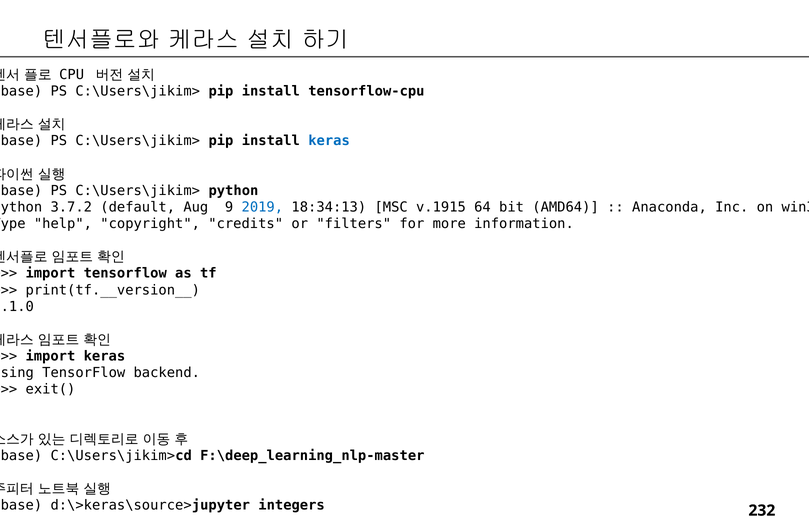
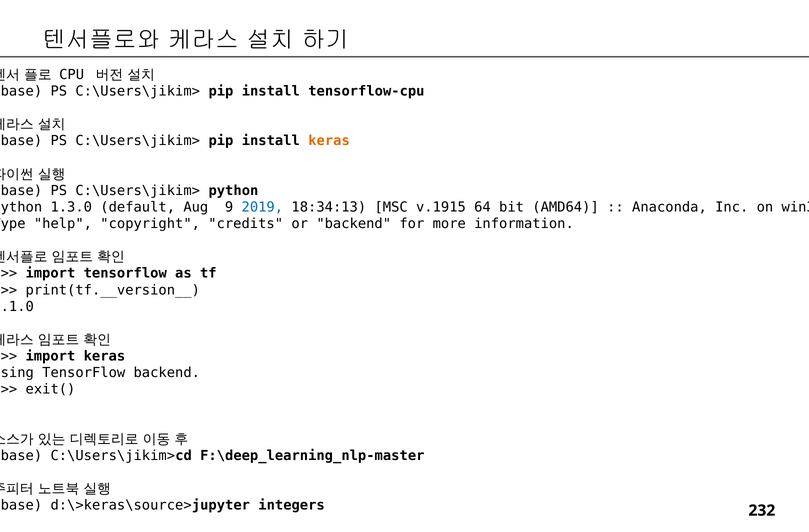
keras at (329, 141) colour: blue -> orange
3.7.2: 3.7.2 -> 1.3.0
or filters: filters -> backend
